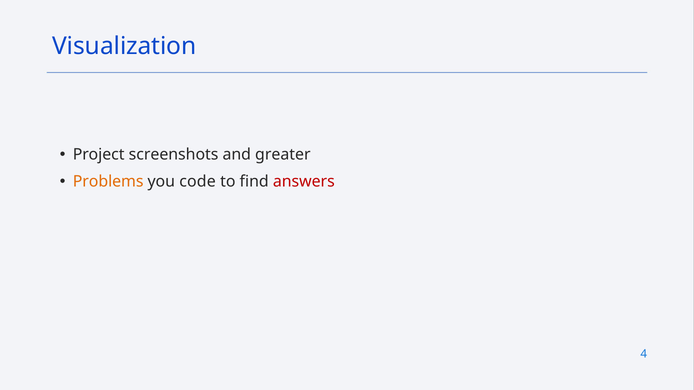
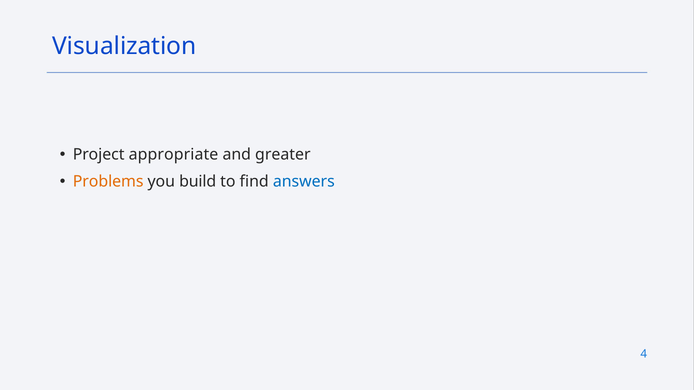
screenshots: screenshots -> appropriate
code: code -> build
answers colour: red -> blue
